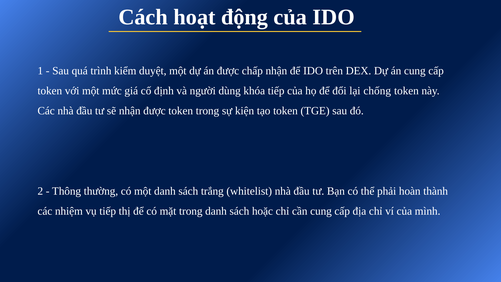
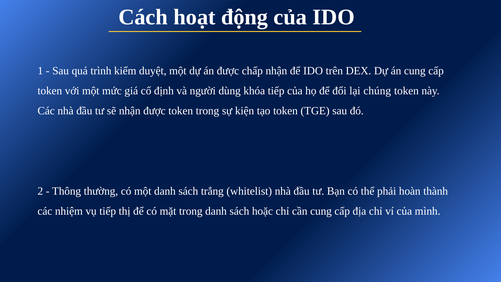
chống: chống -> chúng
